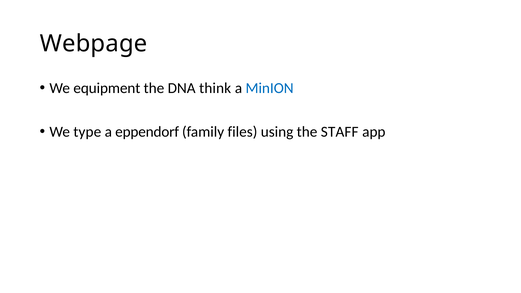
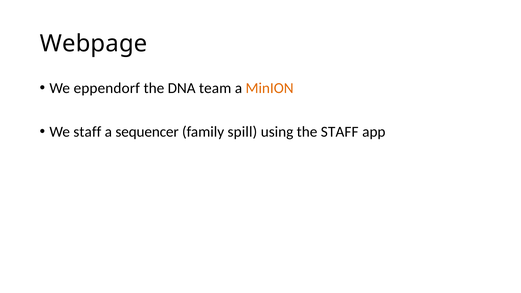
equipment: equipment -> eppendorf
think: think -> team
MinION colour: blue -> orange
We type: type -> staff
eppendorf: eppendorf -> sequencer
files: files -> spill
